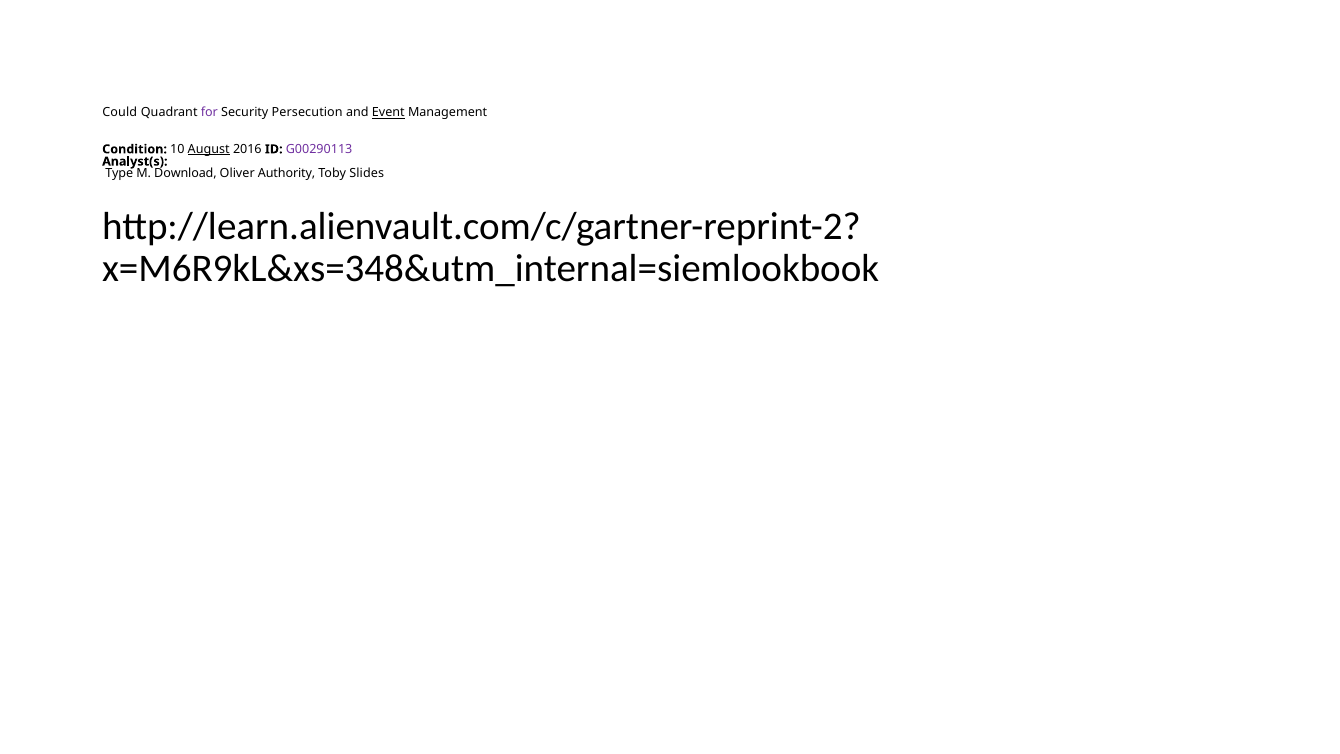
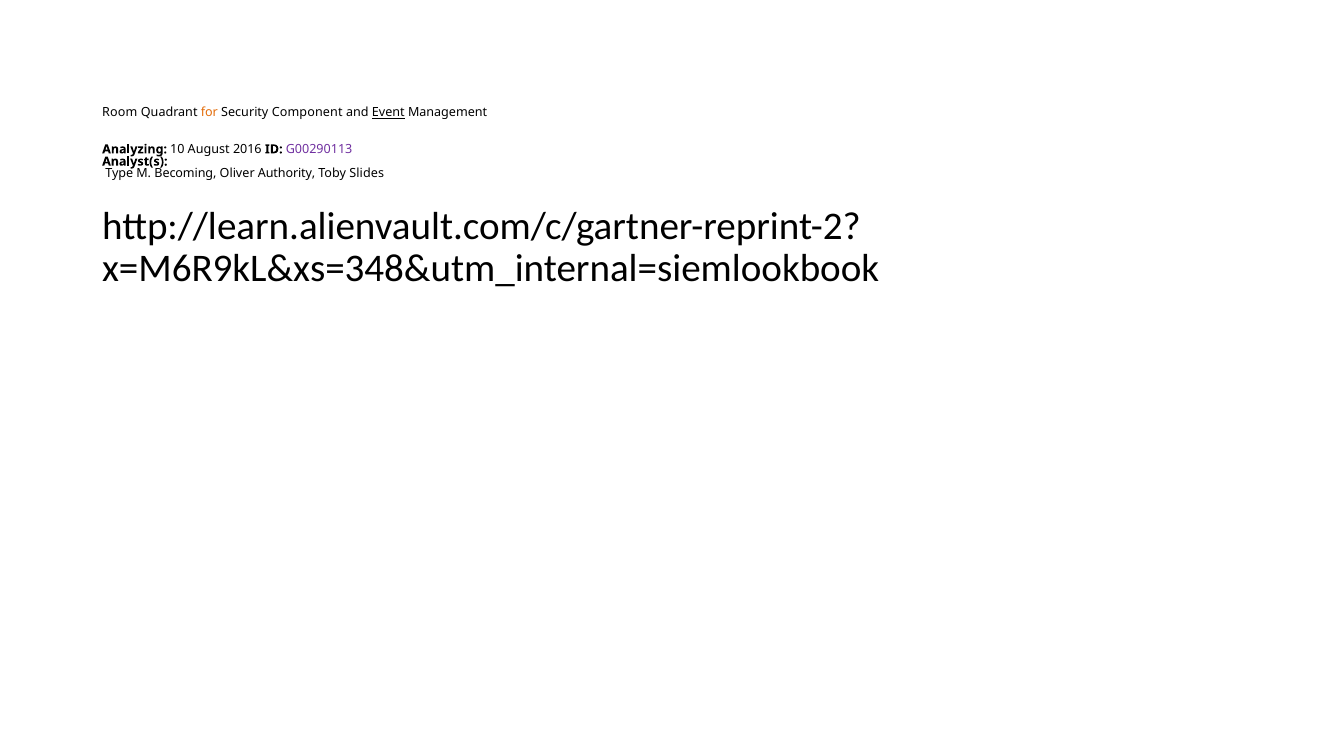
Could: Could -> Room
for colour: purple -> orange
Persecution: Persecution -> Component
Condition: Condition -> Analyzing
August underline: present -> none
Download: Download -> Becoming
